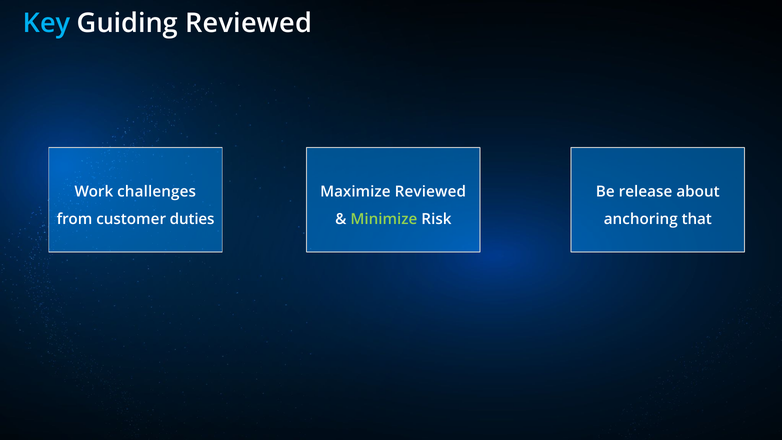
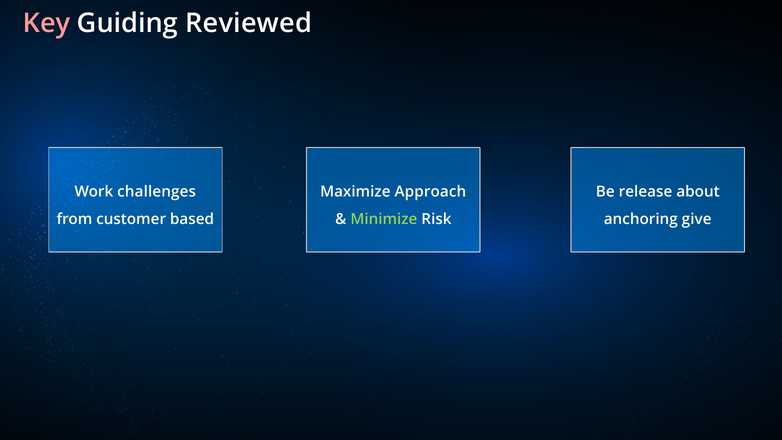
Key colour: light blue -> pink
Maximize Reviewed: Reviewed -> Approach
duties: duties -> based
that: that -> give
